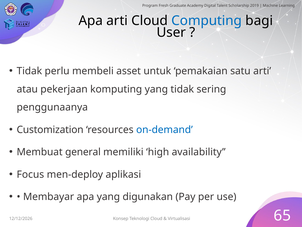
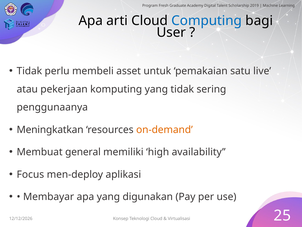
satu arti: arti -> live
Customization: Customization -> Meningkatkan
on-demand colour: blue -> orange
65: 65 -> 25
